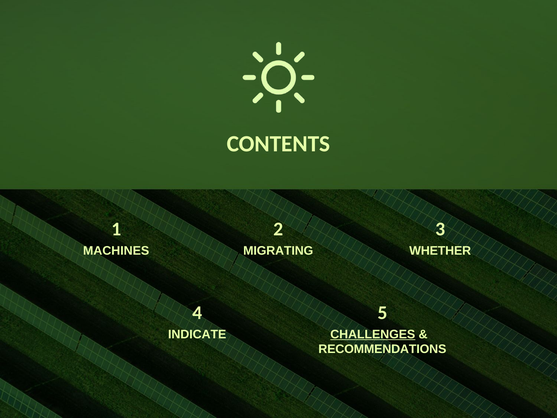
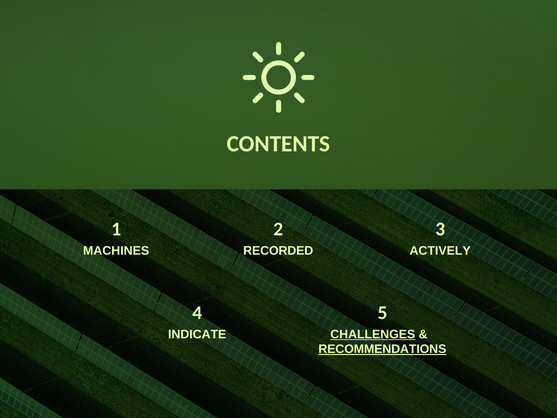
MIGRATING: MIGRATING -> RECORDED
WHETHER: WHETHER -> ACTIVELY
RECOMMENDATIONS underline: none -> present
